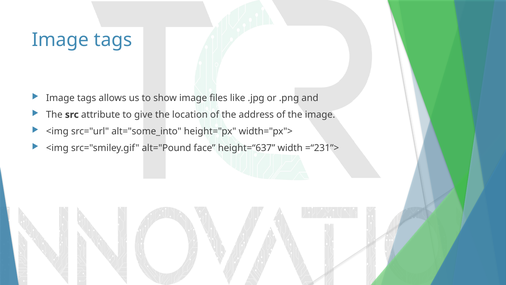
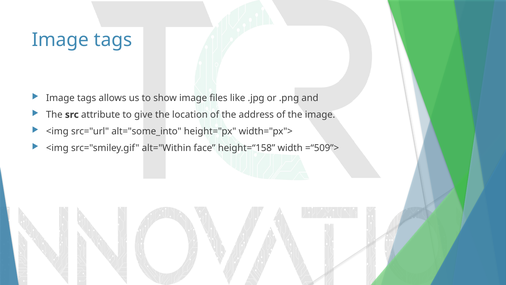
alt="Pound: alt="Pound -> alt="Within
height=“637: height=“637 -> height=“158
=“231”>: =“231”> -> =“509”>
